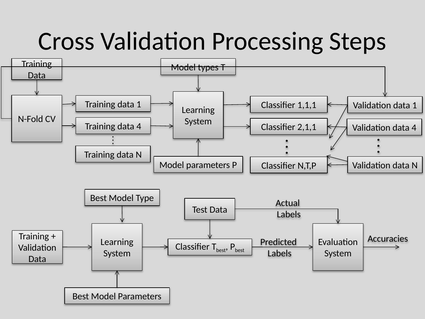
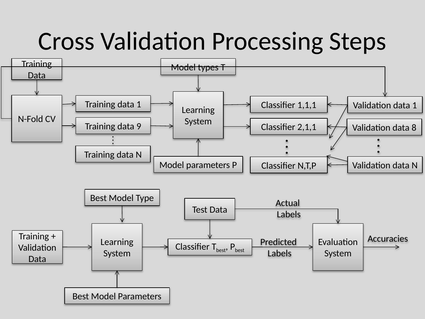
Training data 4: 4 -> 9
Validation data 4: 4 -> 8
